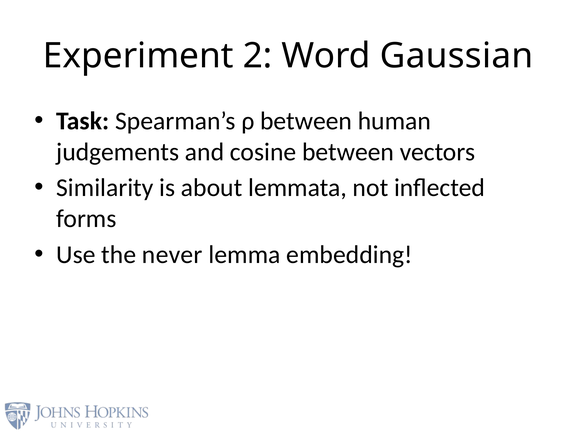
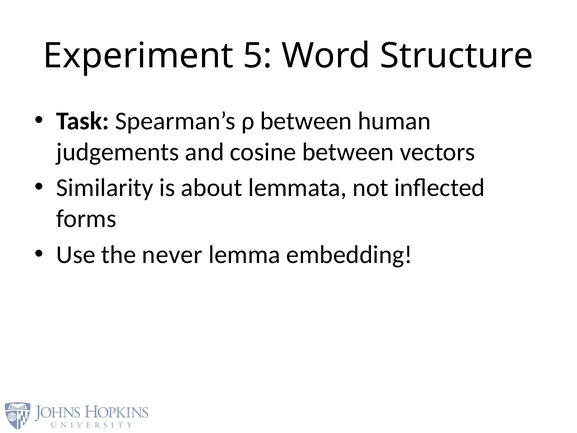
2: 2 -> 5
Gaussian: Gaussian -> Structure
